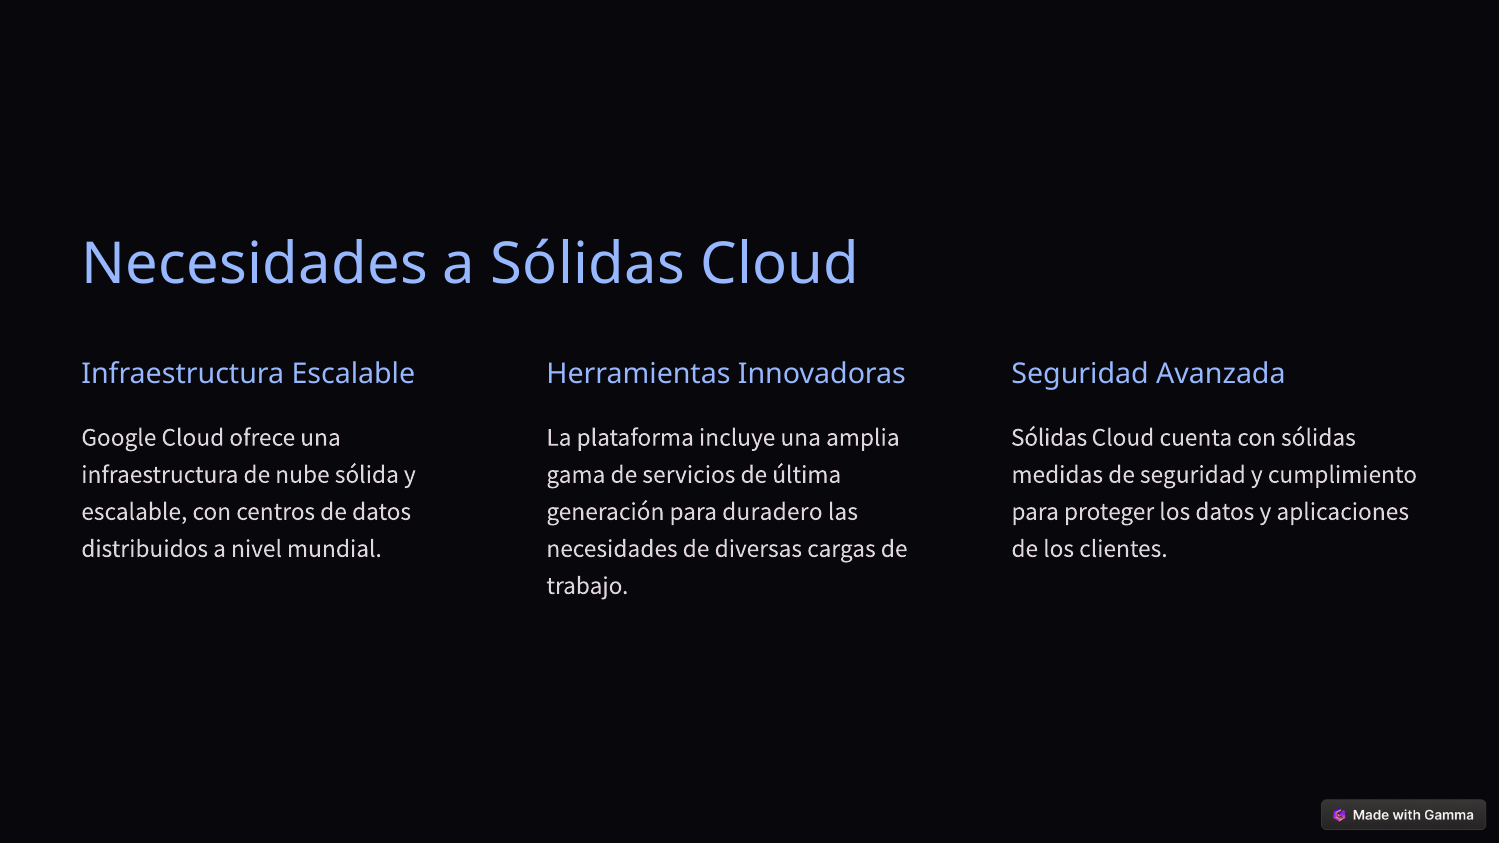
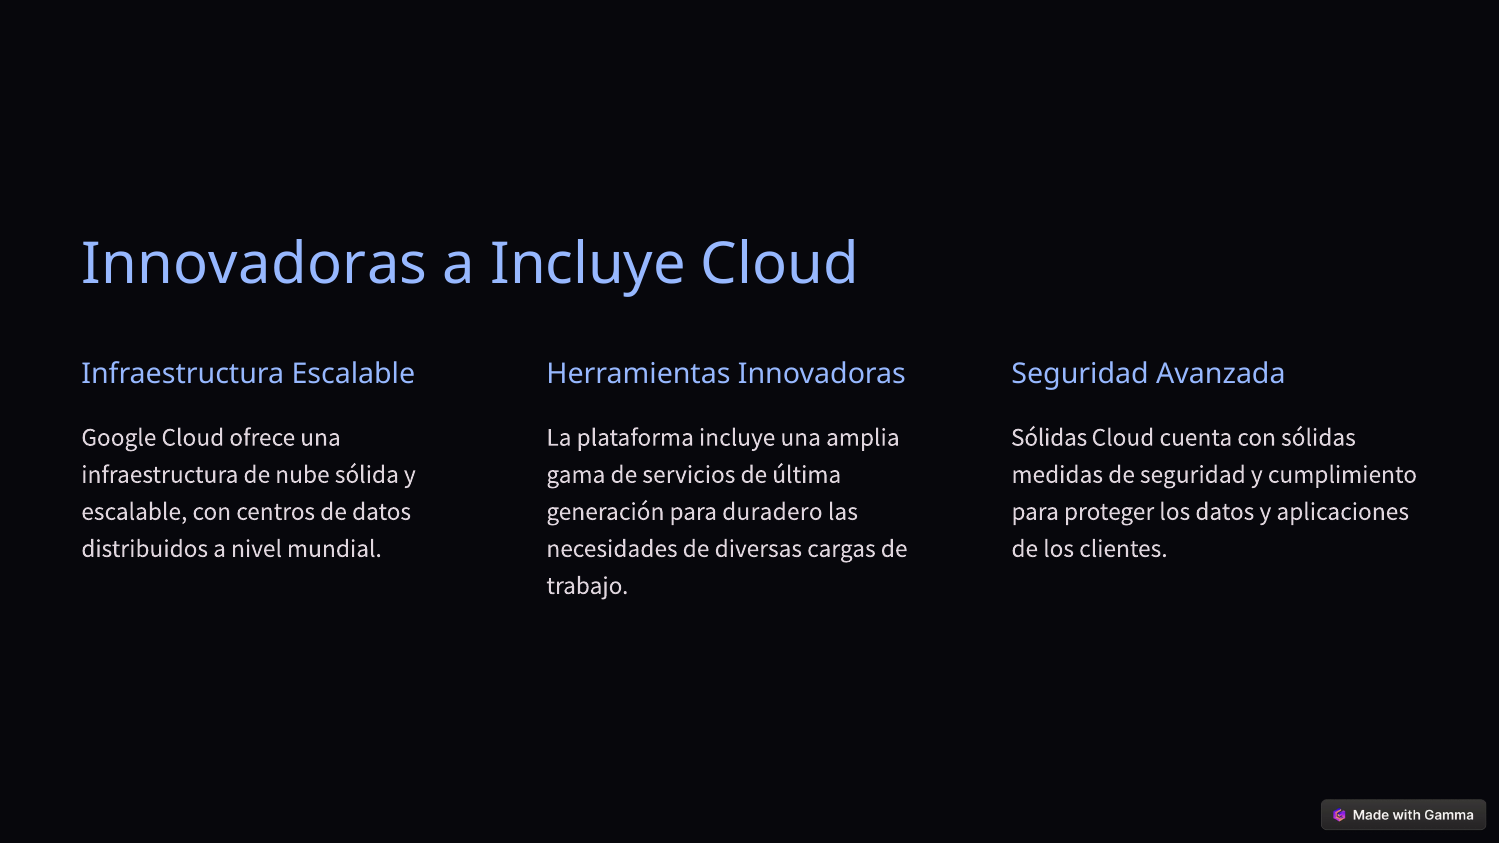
Necesidades at (255, 265): Necesidades -> Innovadoras
a Sólidas: Sólidas -> Incluye
